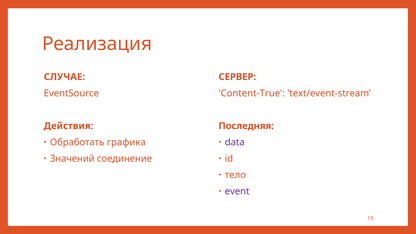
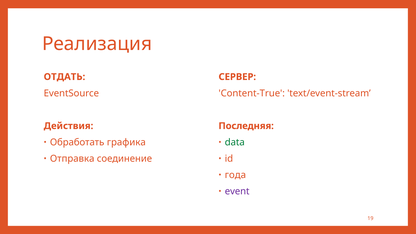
СЛУЧАЕ: СЛУЧАЕ -> ОТДАТЬ
data colour: purple -> green
Значений: Значений -> Отправка
тело: тело -> года
